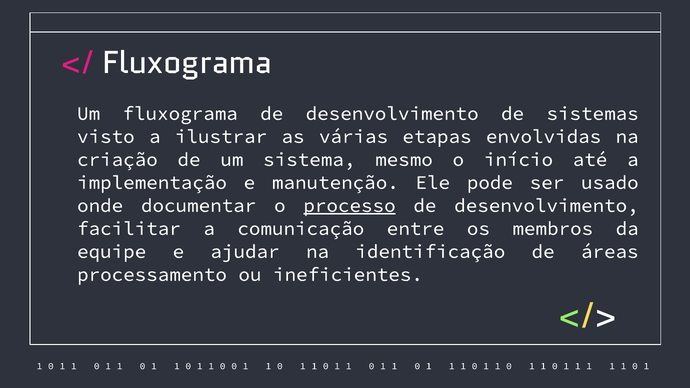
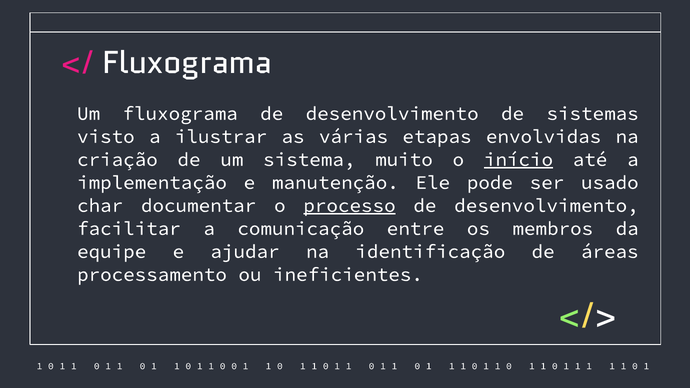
mesmo: mesmo -> muito
início underline: none -> present
onde: onde -> char
